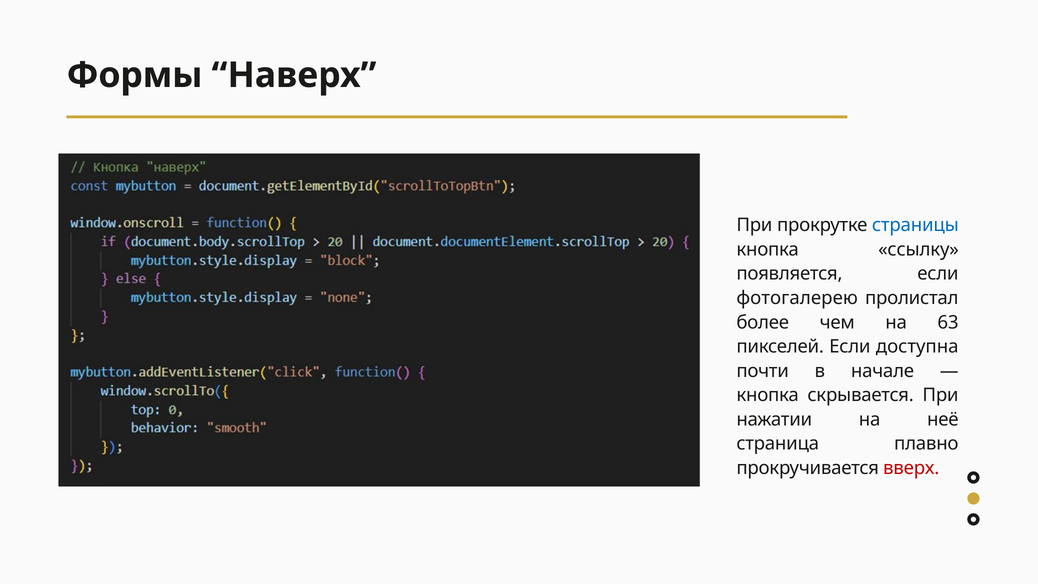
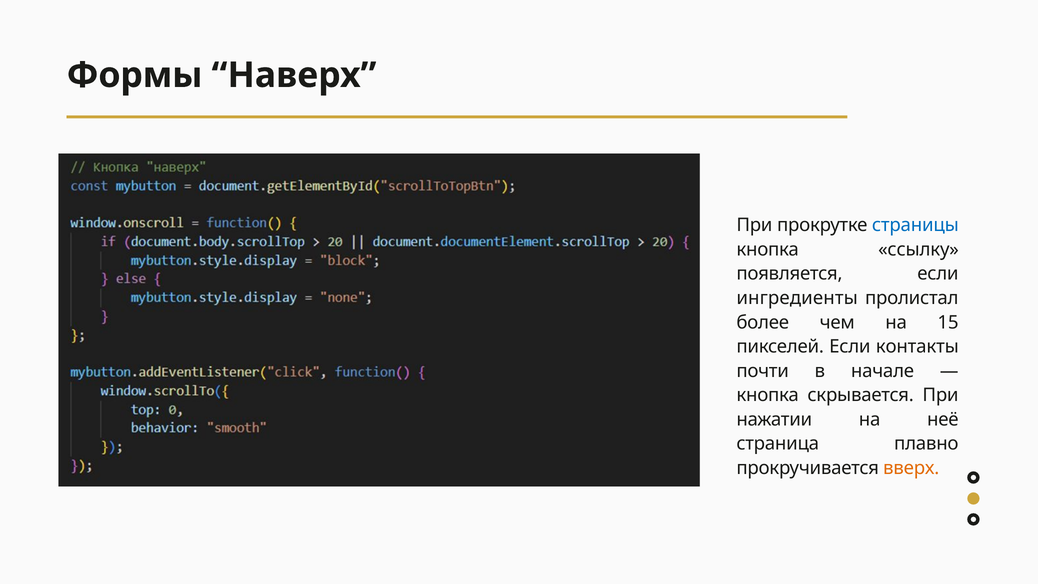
фотогалерею: фотогалерею -> ингредиенты
63: 63 -> 15
доступна: доступна -> контакты
вверх colour: red -> orange
